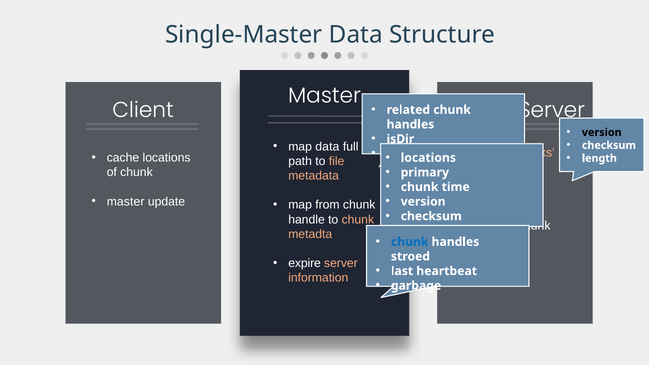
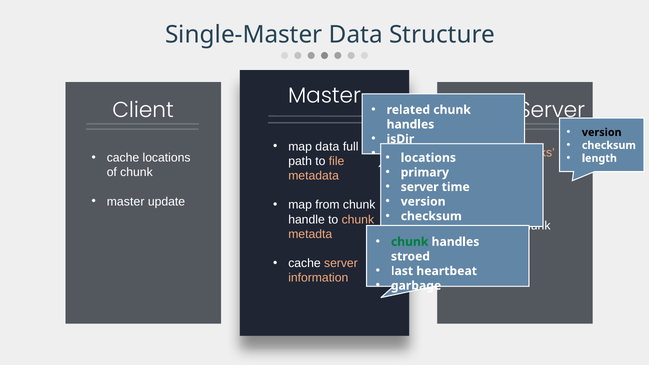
chunk at (420, 187): chunk -> server
chunk at (410, 242) colour: blue -> green
expire at (305, 263): expire -> cache
